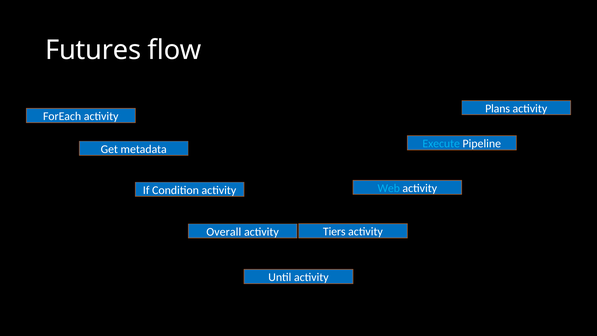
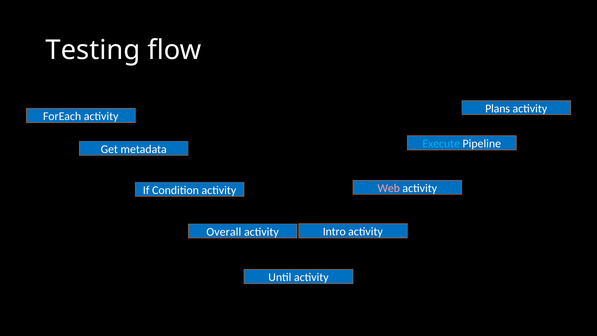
Futures: Futures -> Testing
Web colour: light blue -> pink
Tiers: Tiers -> Intro
